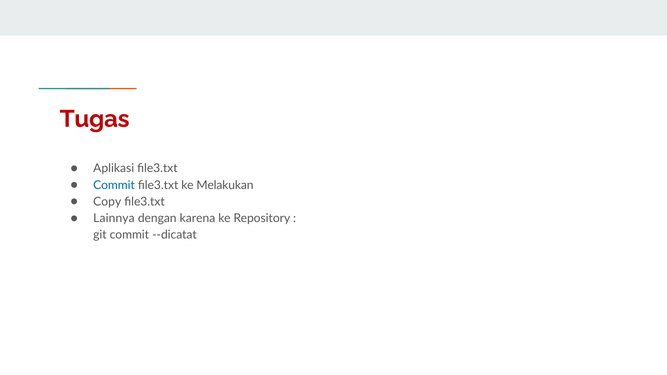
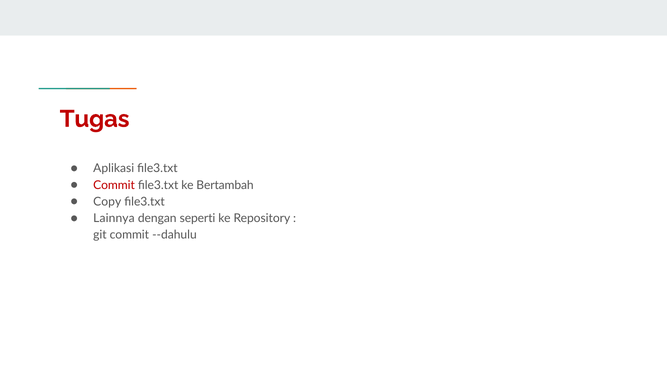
Commit at (114, 185) colour: blue -> red
Melakukan: Melakukan -> Bertambah
karena: karena -> seperti
--dicatat: --dicatat -> --dahulu
